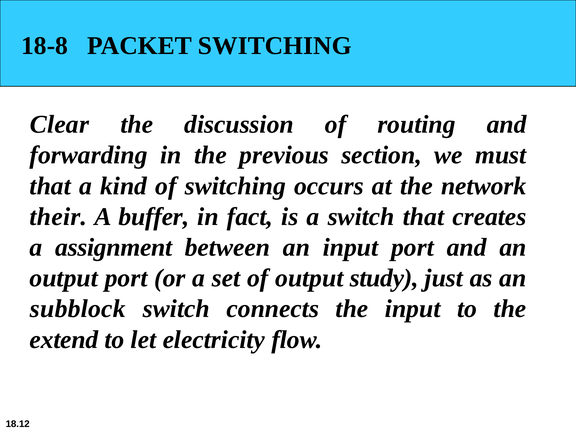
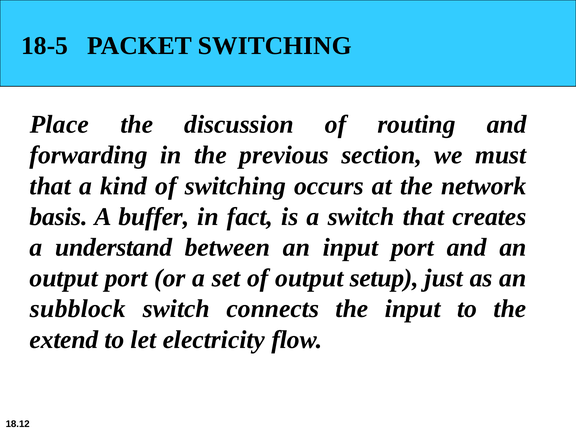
18-8: 18-8 -> 18-5
Clear: Clear -> Place
their: their -> basis
assignment: assignment -> understand
study: study -> setup
